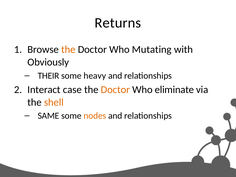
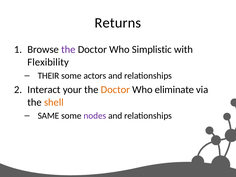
the at (68, 50) colour: orange -> purple
Mutating: Mutating -> Simplistic
Obviously: Obviously -> Flexibility
heavy: heavy -> actors
case: case -> your
nodes colour: orange -> purple
